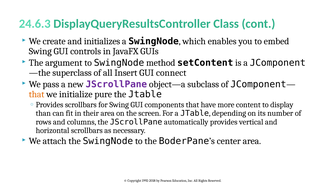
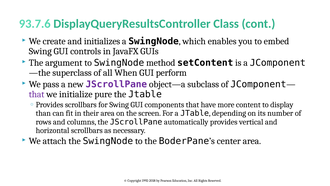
24.6.3: 24.6.3 -> 93.7.6
Insert: Insert -> When
connect: connect -> perform
that at (37, 94) colour: orange -> purple
